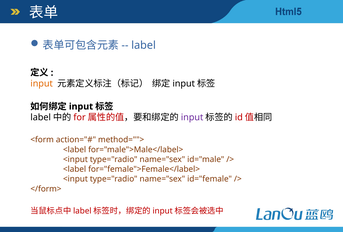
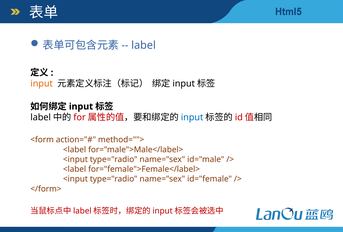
input at (192, 117) colour: purple -> blue
